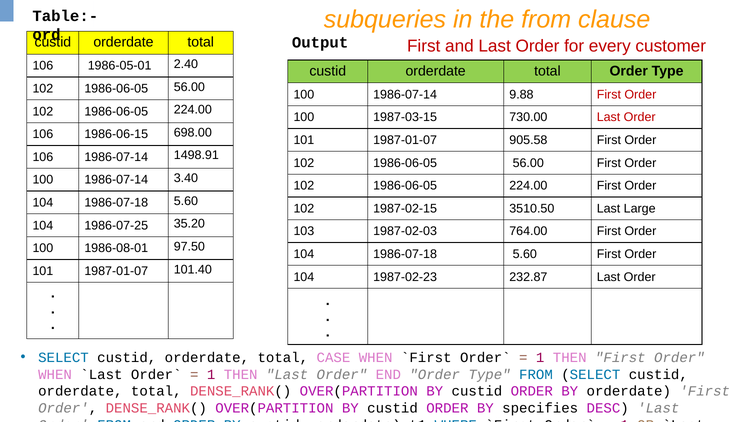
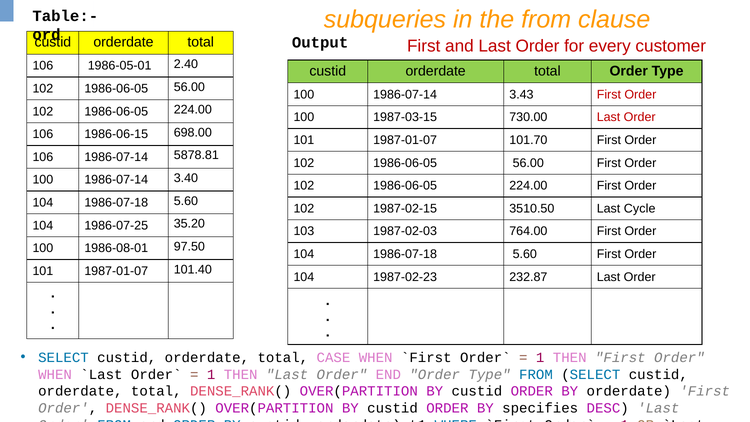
9.88: 9.88 -> 3.43
905.58: 905.58 -> 101.70
1498.91: 1498.91 -> 5878.81
Large: Large -> Cycle
